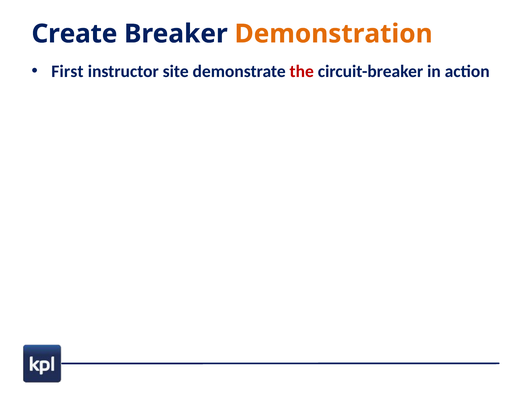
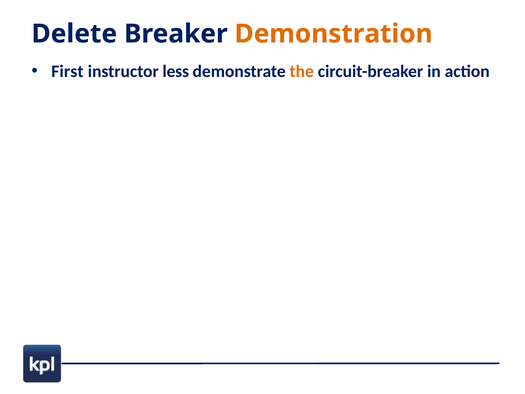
Create: Create -> Delete
site: site -> less
the colour: red -> orange
